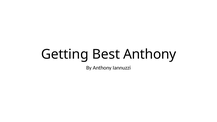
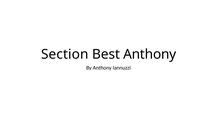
Getting: Getting -> Section
